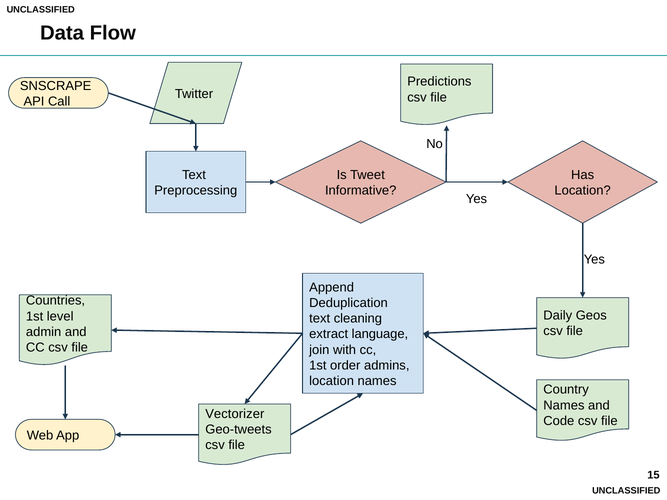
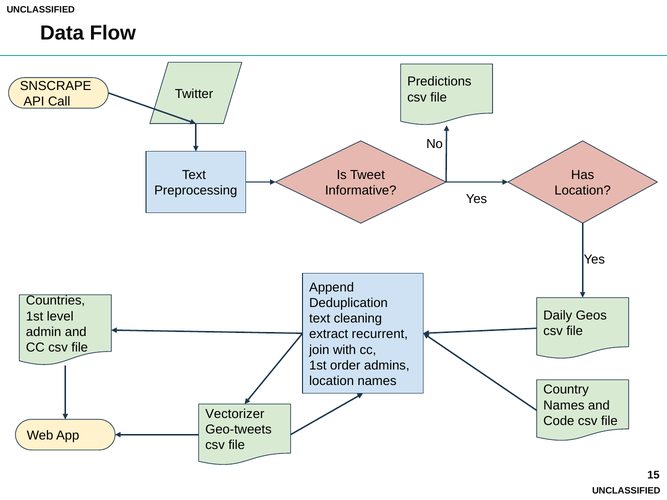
language: language -> recurrent
